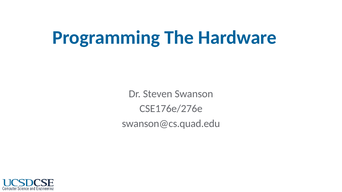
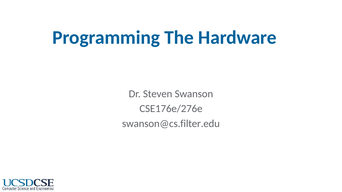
swanson@cs.quad.edu: swanson@cs.quad.edu -> swanson@cs.filter.edu
